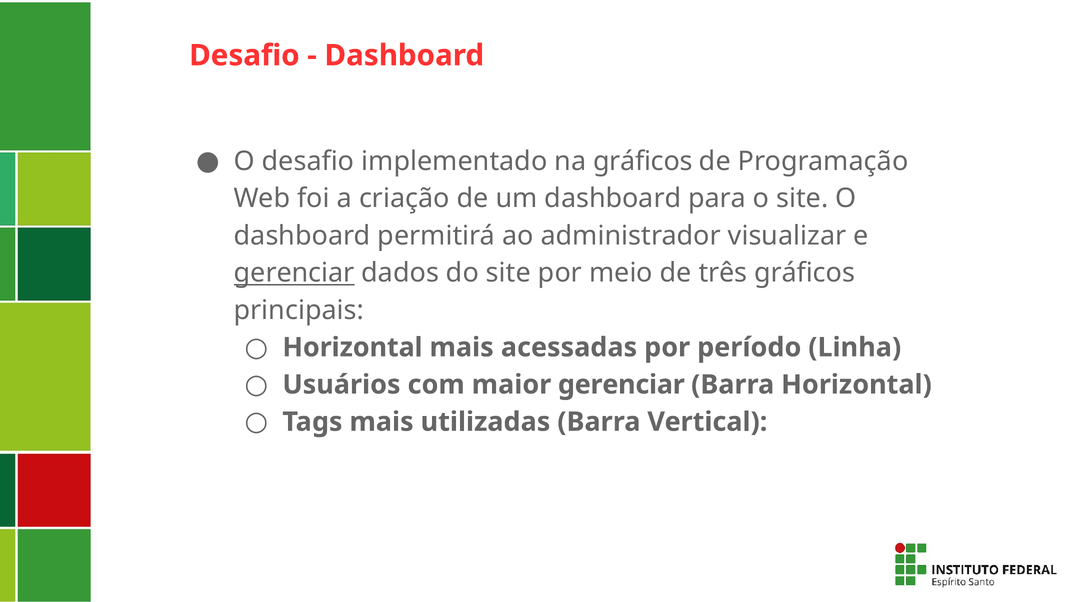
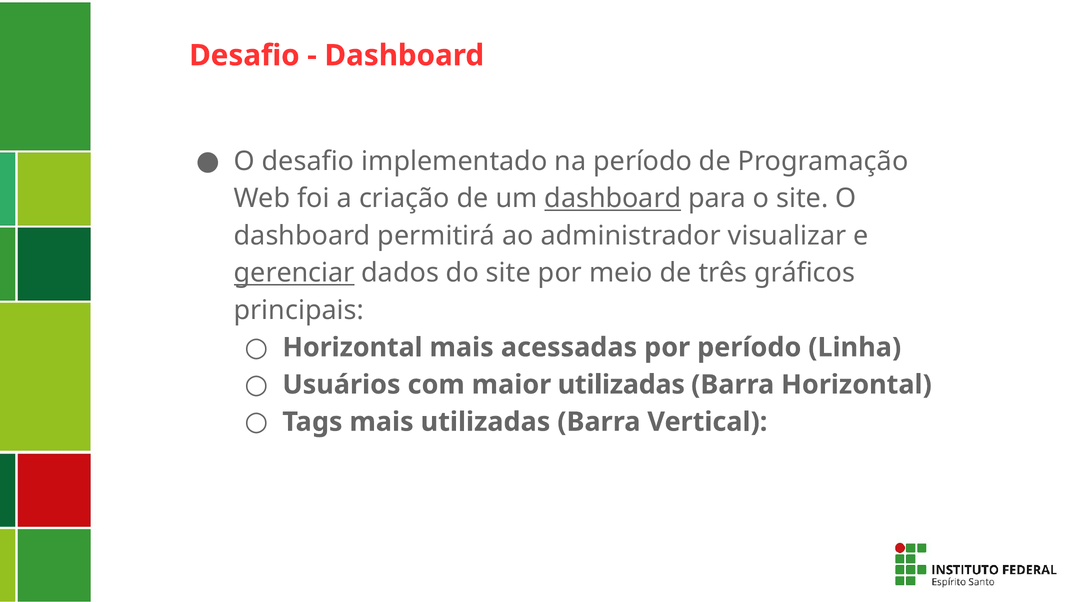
na gráficos: gráficos -> período
dashboard at (613, 199) underline: none -> present
maior gerenciar: gerenciar -> utilizadas
